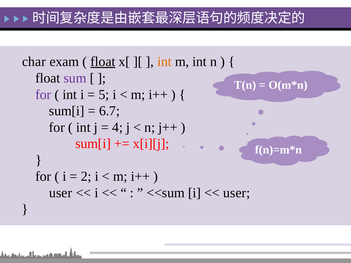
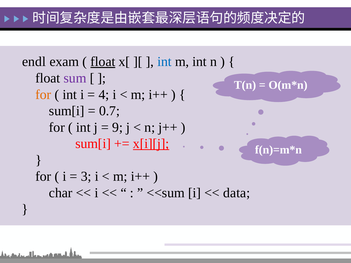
char: char -> endl
int at (164, 62) colour: orange -> blue
for at (43, 95) colour: purple -> orange
5: 5 -> 4
6.7: 6.7 -> 0.7
4: 4 -> 9
x[i][j underline: none -> present
2: 2 -> 3
user at (61, 193): user -> char
user at (237, 193): user -> data
